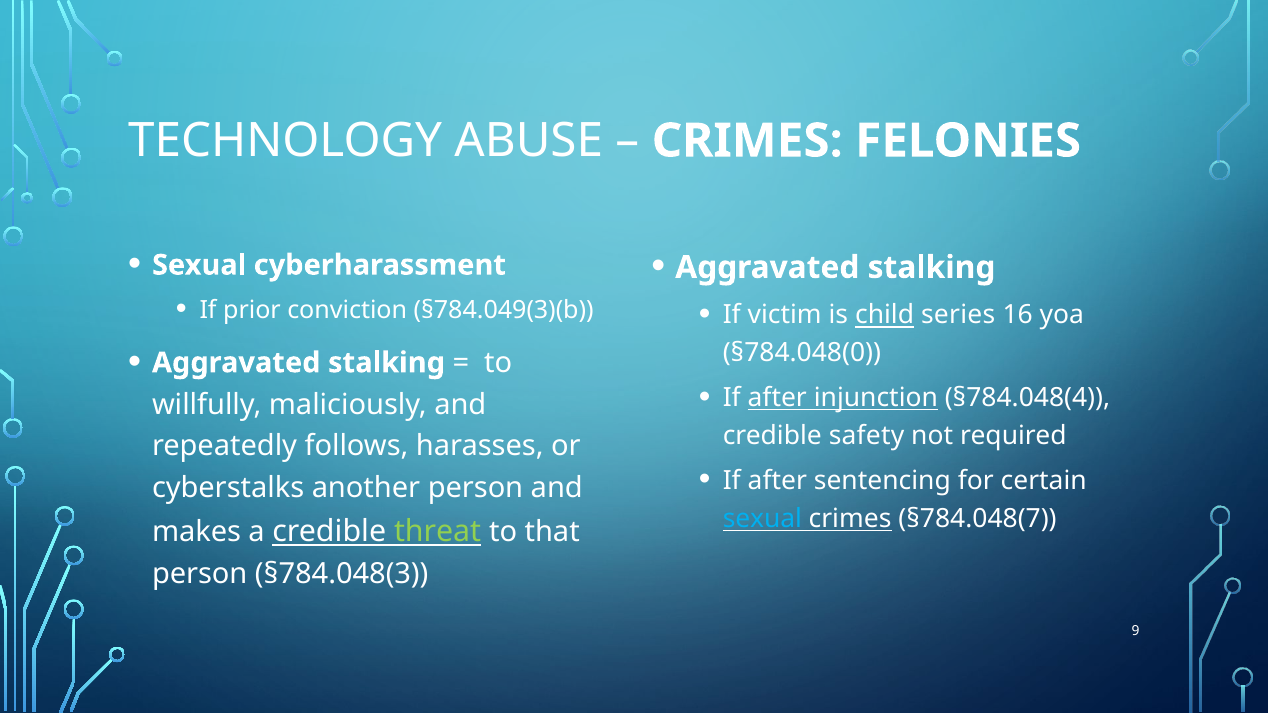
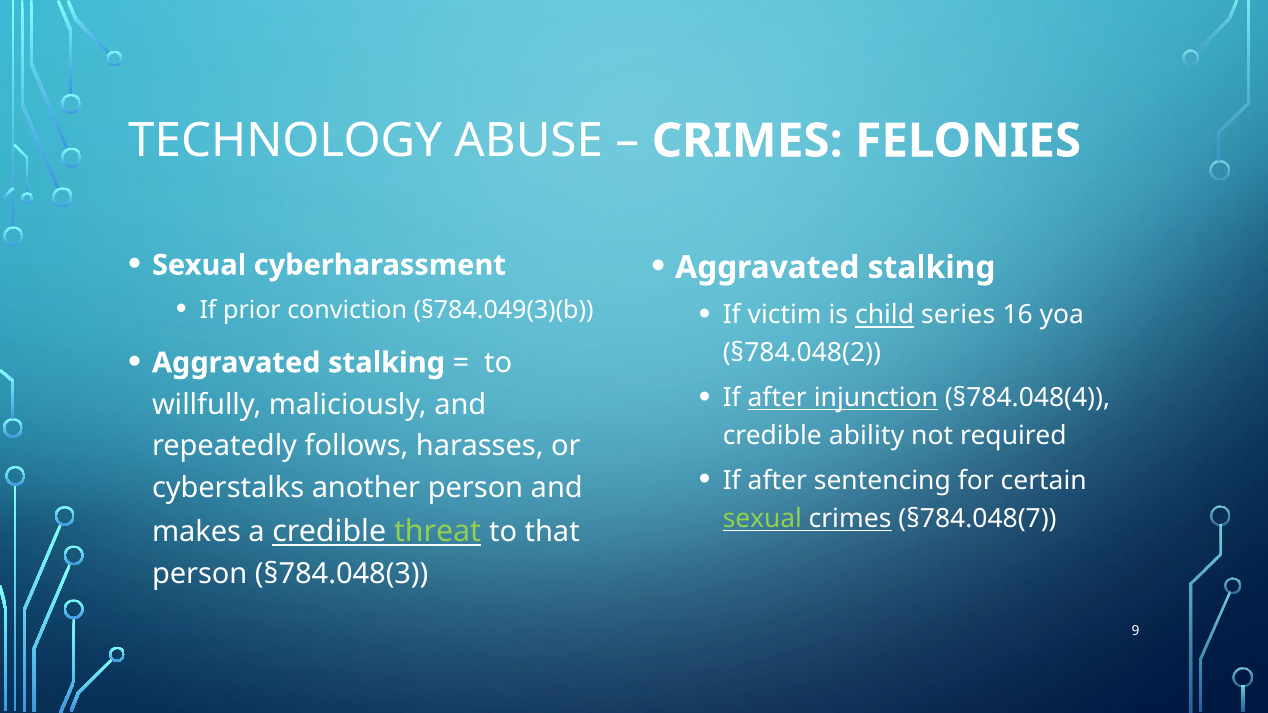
§784.048(0: §784.048(0 -> §784.048(2
safety: safety -> ability
sexual at (762, 519) colour: light blue -> light green
